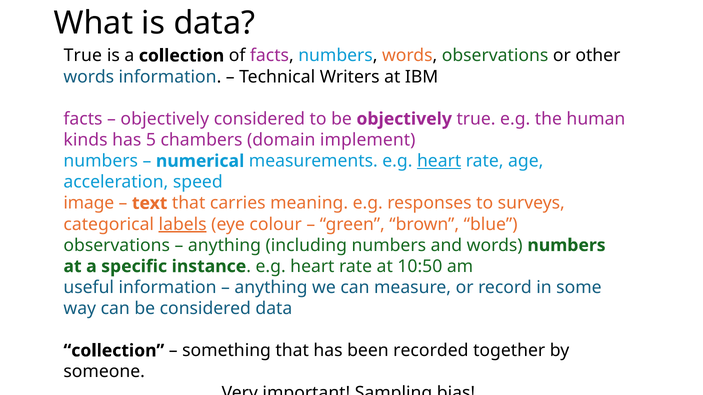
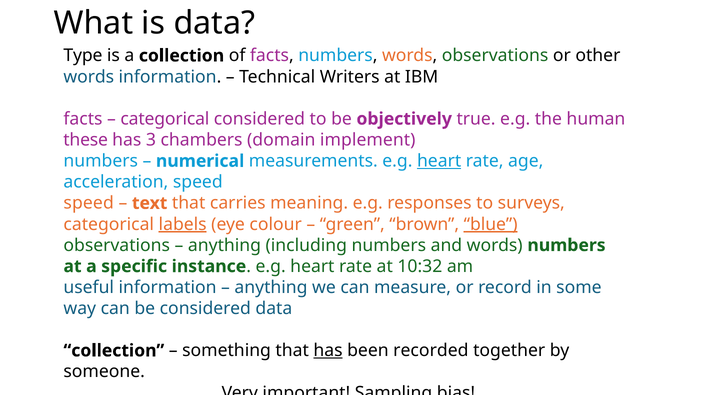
True at (83, 56): True -> Type
objectively at (165, 119): objectively -> categorical
kinds: kinds -> these
5: 5 -> 3
image at (89, 203): image -> speed
blue underline: none -> present
10:50: 10:50 -> 10:32
has at (328, 351) underline: none -> present
